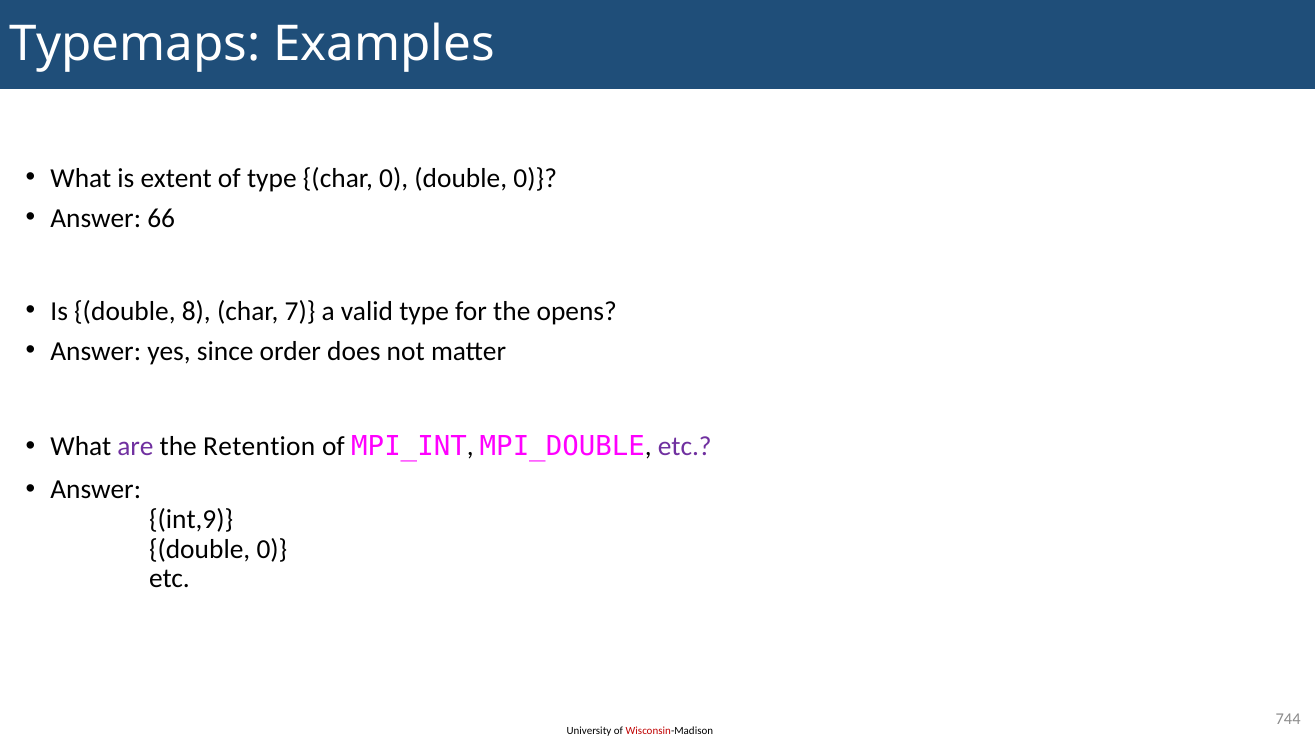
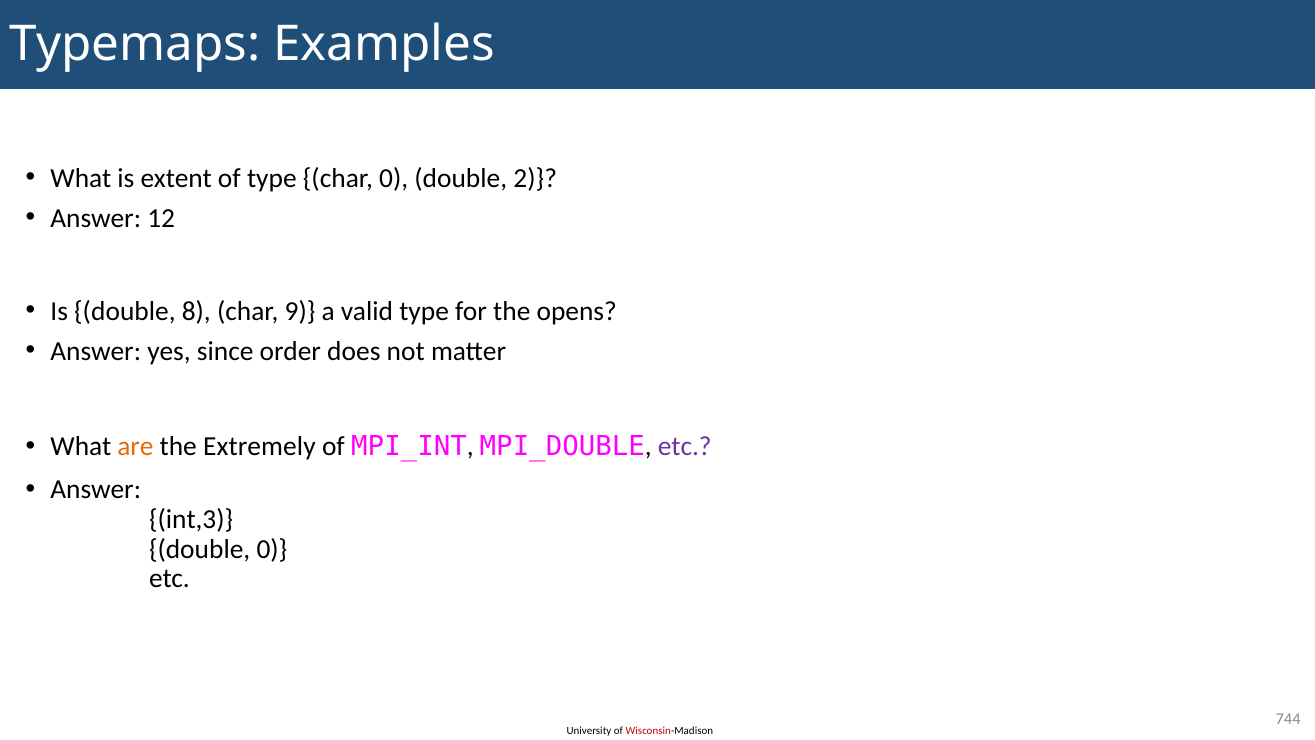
0 double 0: 0 -> 2
66: 66 -> 12
7: 7 -> 9
are colour: purple -> orange
Retention: Retention -> Extremely
int,9: int,9 -> int,3
